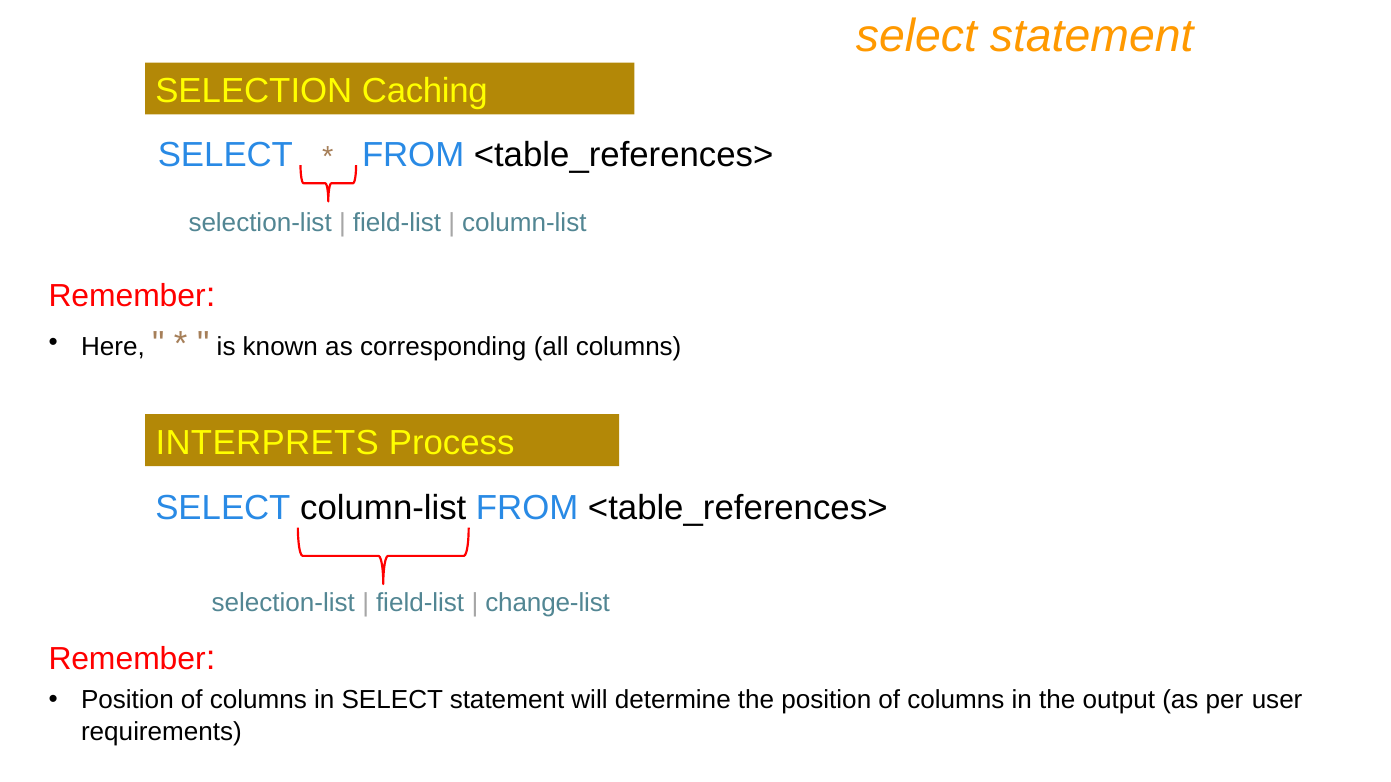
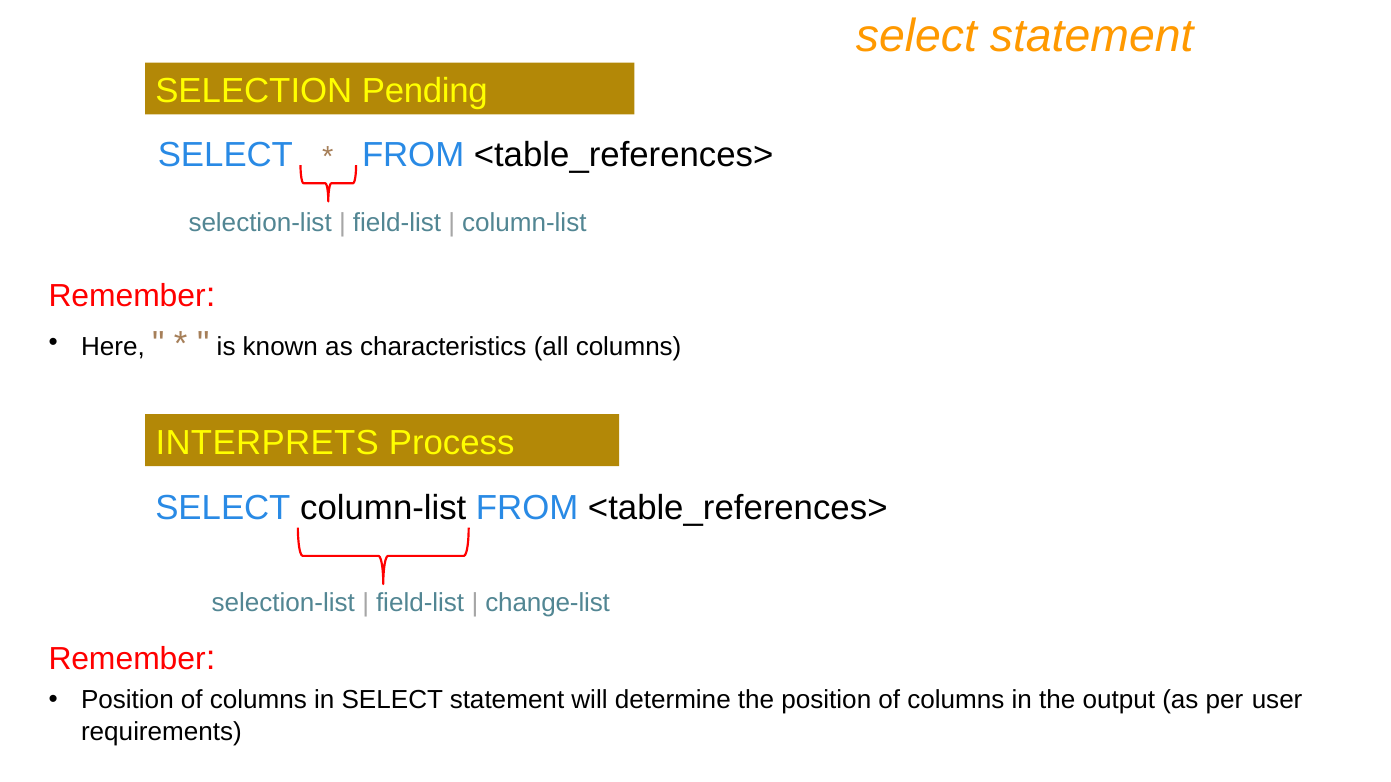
Caching: Caching -> Pending
corresponding: corresponding -> characteristics
